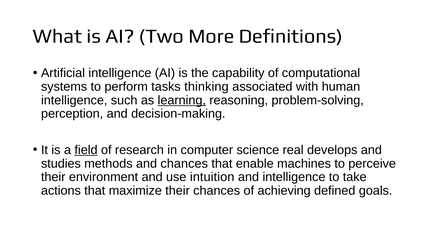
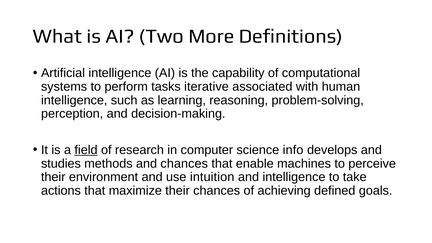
thinking: thinking -> iterative
learning underline: present -> none
real: real -> info
